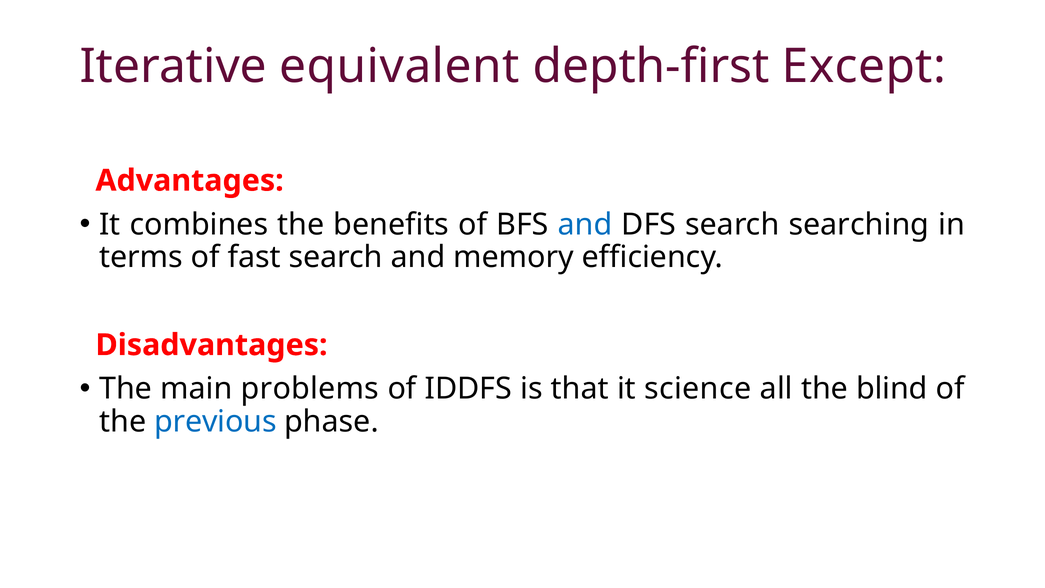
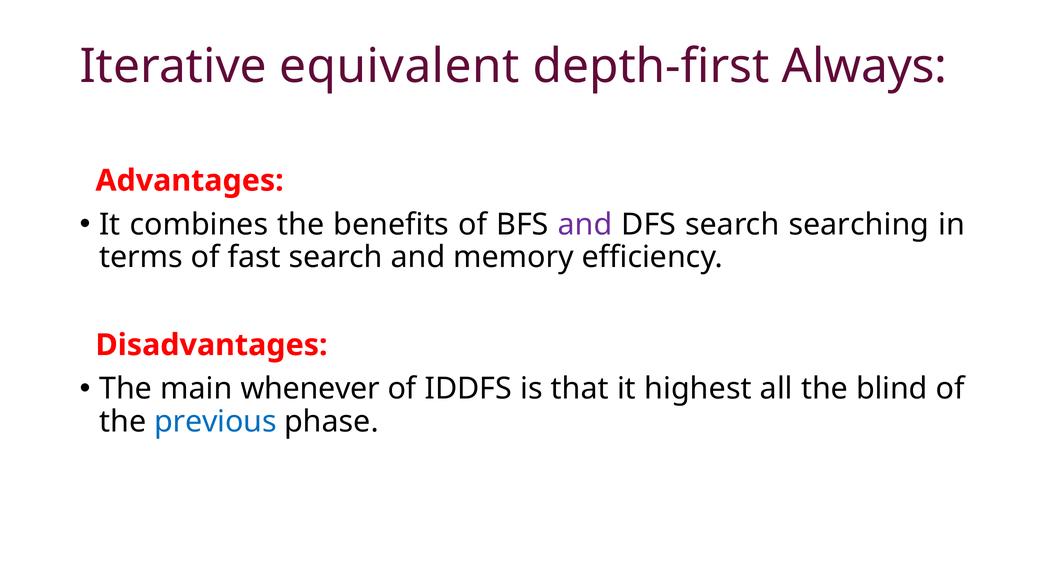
Except: Except -> Always
and at (585, 224) colour: blue -> purple
problems: problems -> whenever
science: science -> highest
